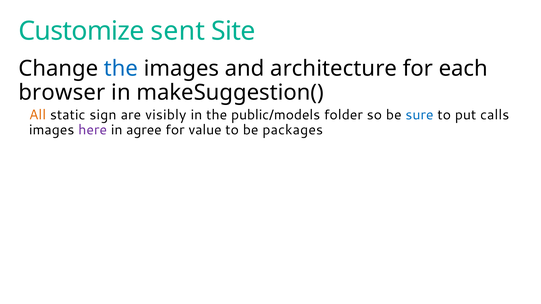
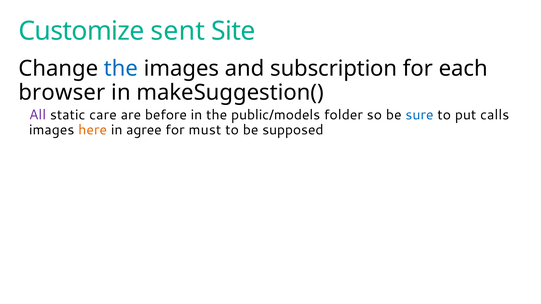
architecture: architecture -> subscription
All colour: orange -> purple
sign: sign -> care
visibly: visibly -> before
here colour: purple -> orange
value: value -> must
packages: packages -> supposed
